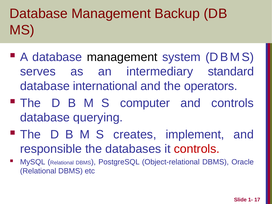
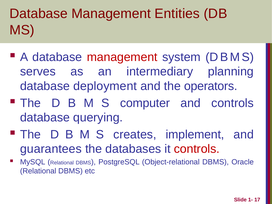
Backup: Backup -> Entities
management at (122, 57) colour: black -> red
standard: standard -> planning
international: international -> deployment
responsible: responsible -> guarantees
